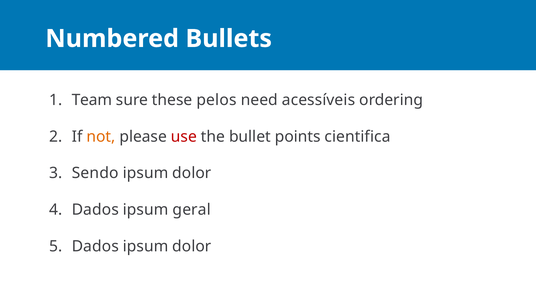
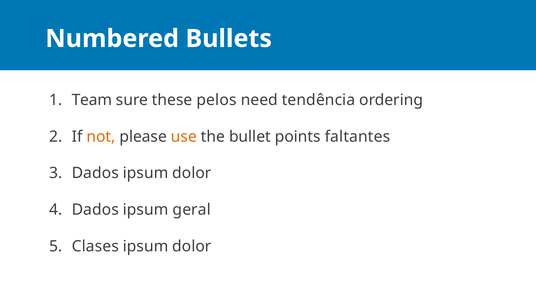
acessíveis: acessíveis -> tendência
use colour: red -> orange
cientifica: cientifica -> faltantes
Sendo at (95, 173): Sendo -> Dados
5 Dados: Dados -> Clases
